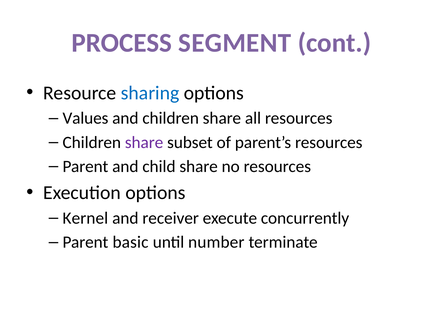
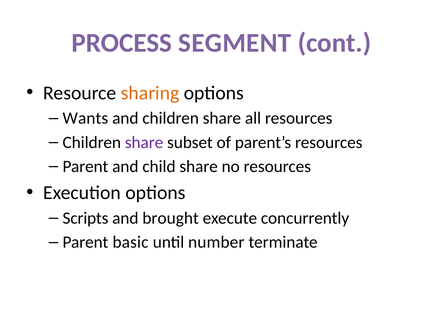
sharing colour: blue -> orange
Values: Values -> Wants
Kernel: Kernel -> Scripts
receiver: receiver -> brought
